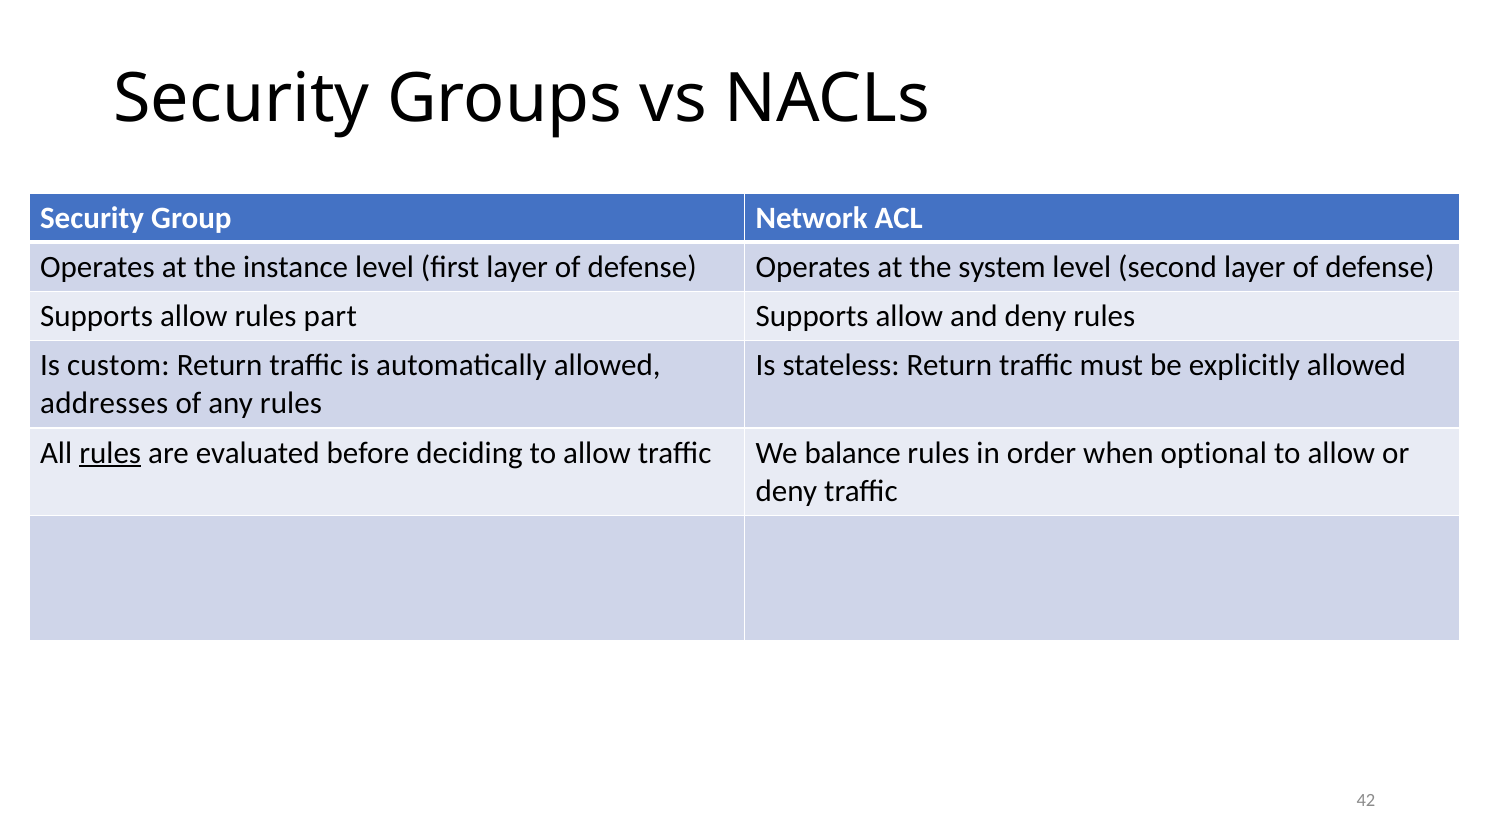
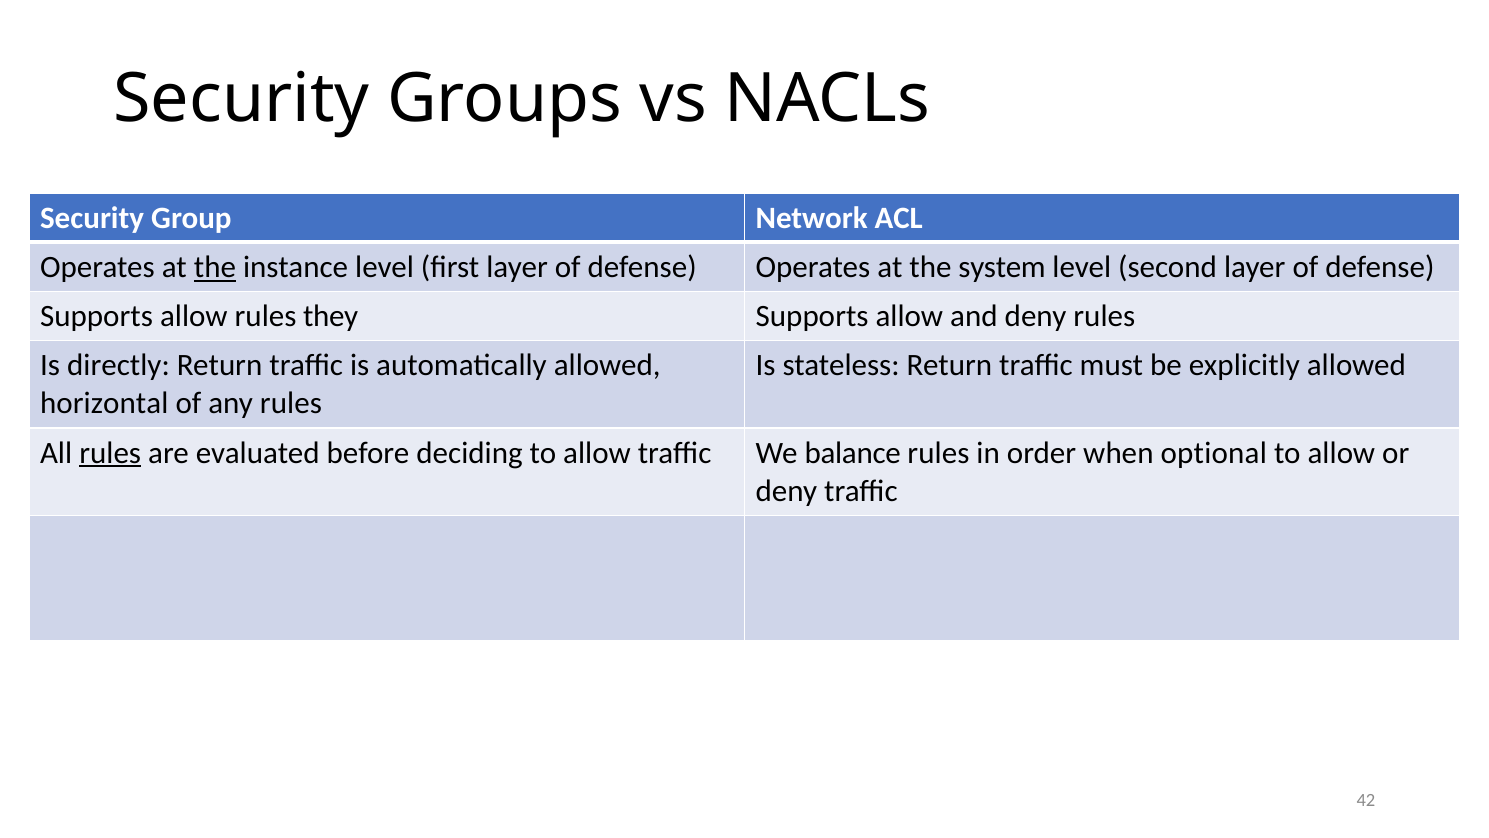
the at (215, 267) underline: none -> present
part: part -> they
custom: custom -> directly
addresses: addresses -> horizontal
